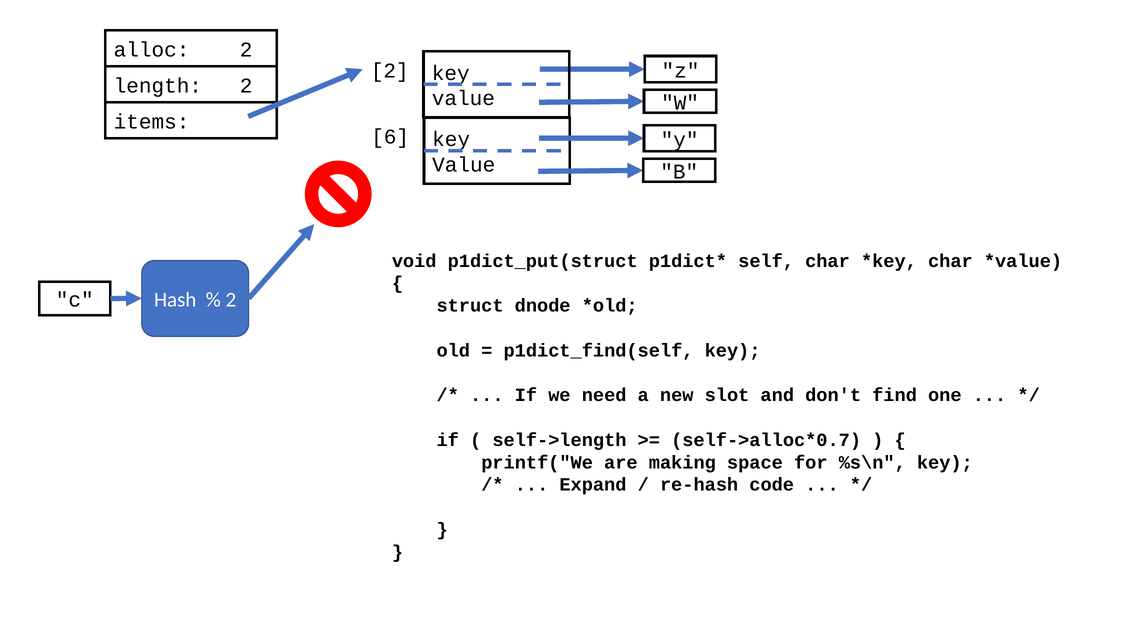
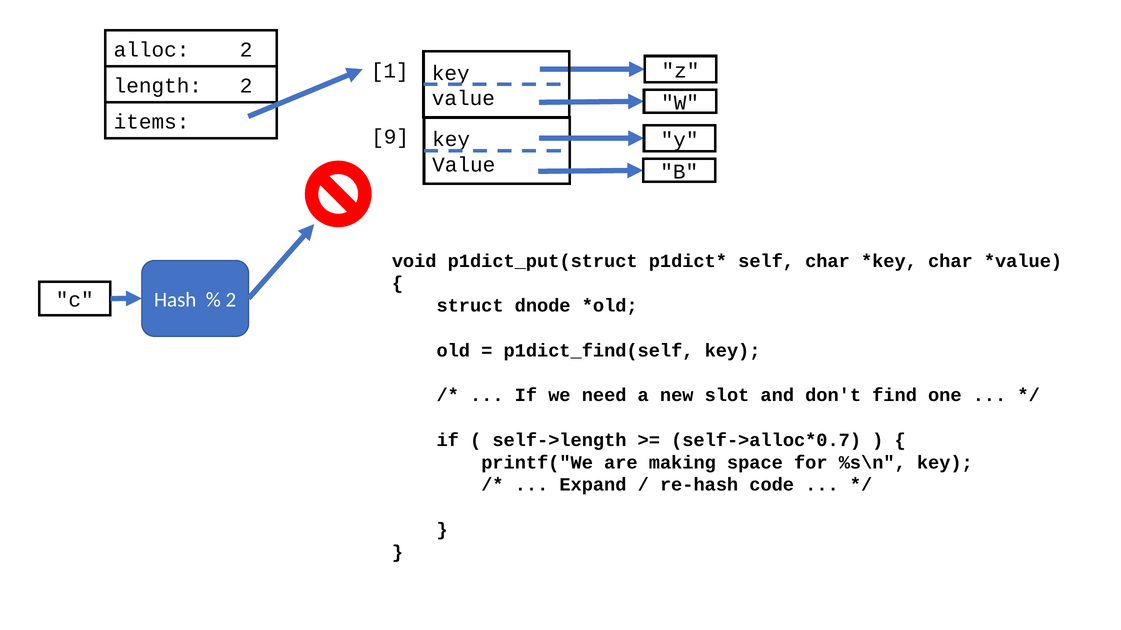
2 at (390, 71): 2 -> 1
6: 6 -> 9
